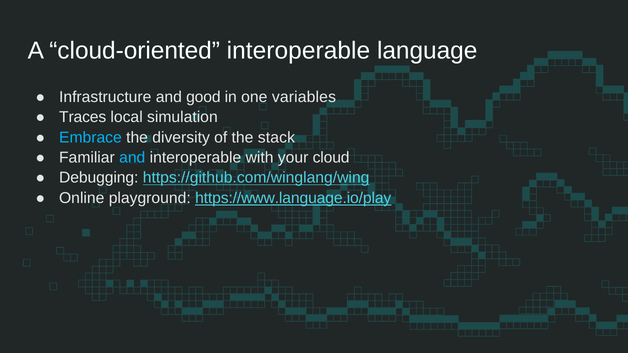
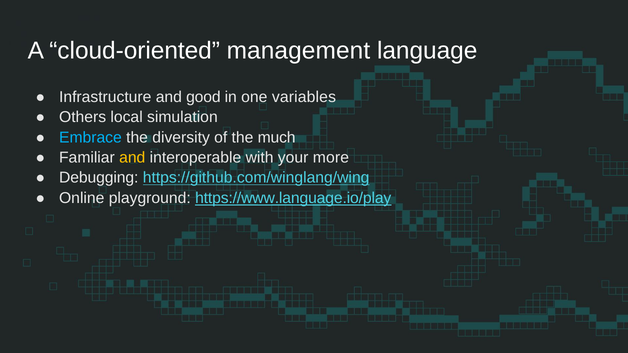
cloud-oriented interoperable: interoperable -> management
Traces: Traces -> Others
stack: stack -> much
and at (132, 158) colour: light blue -> yellow
cloud: cloud -> more
